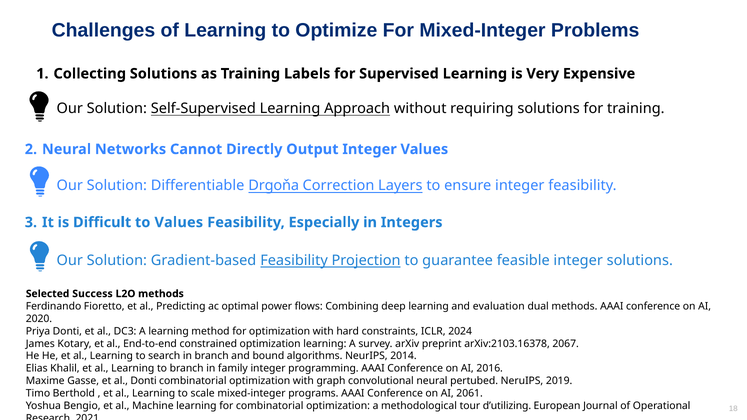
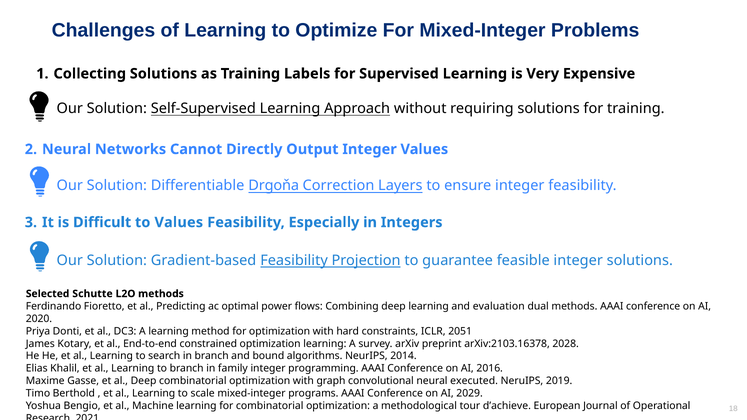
Success: Success -> Schutte
2024: 2024 -> 2051
2067: 2067 -> 2028
al Donti: Donti -> Deep
pertubed: pertubed -> executed
2061: 2061 -> 2029
d’utilizing: d’utilizing -> d’achieve
